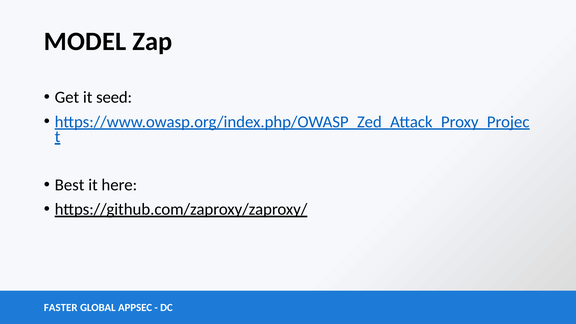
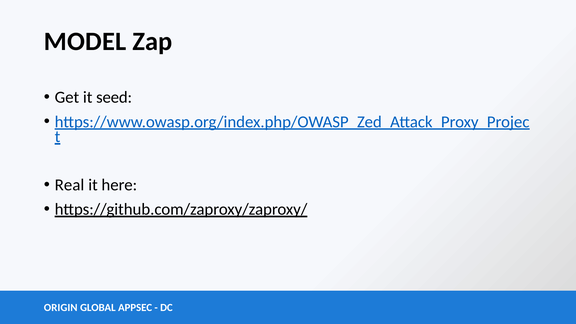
Best: Best -> Real
FASTER: FASTER -> ORIGIN
